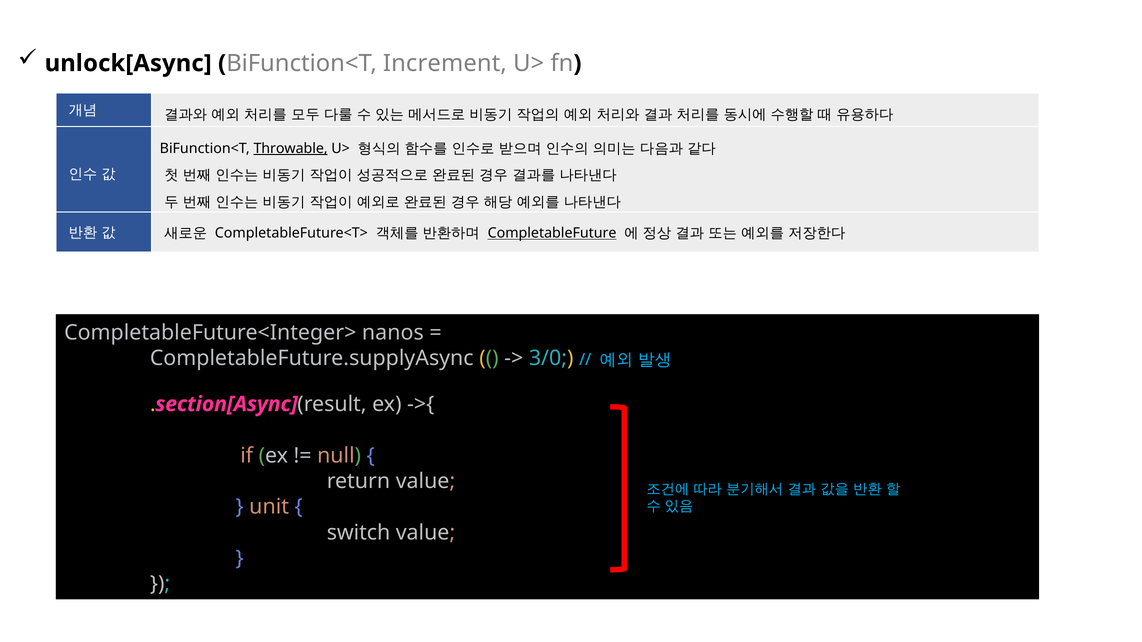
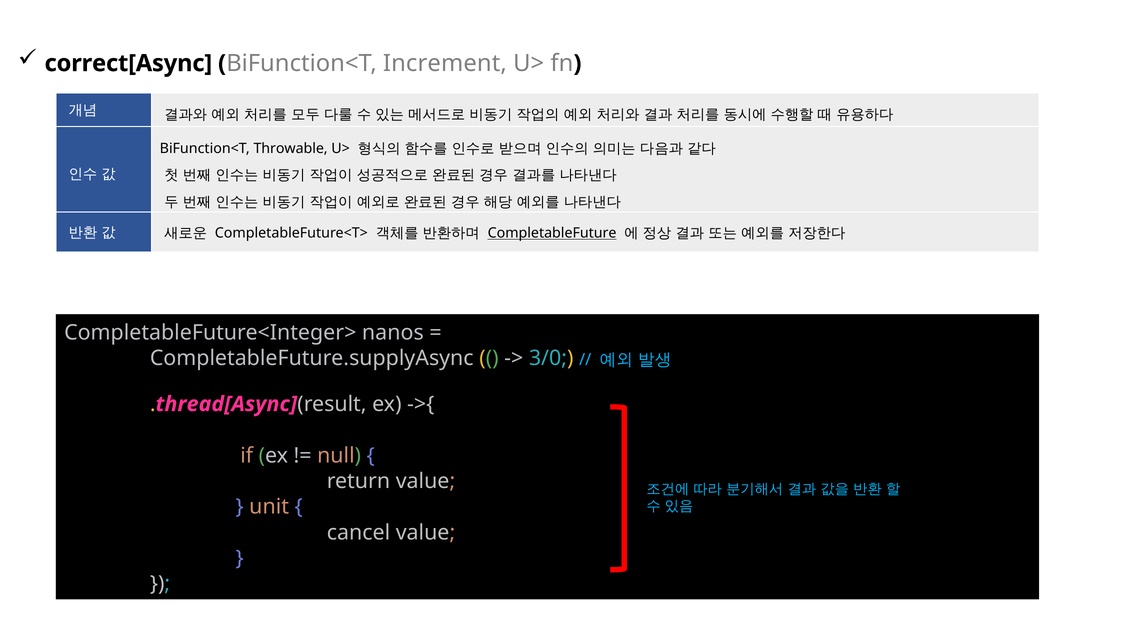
unlock[Async: unlock[Async -> correct[Async
Throwable underline: present -> none
section[Async: section[Async -> thread[Async
switch: switch -> cancel
